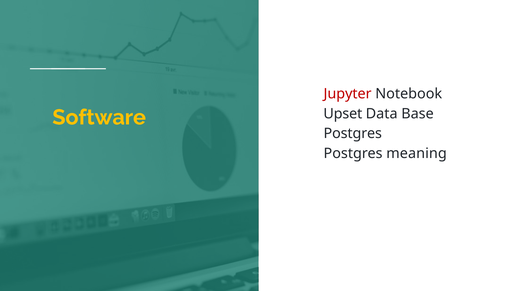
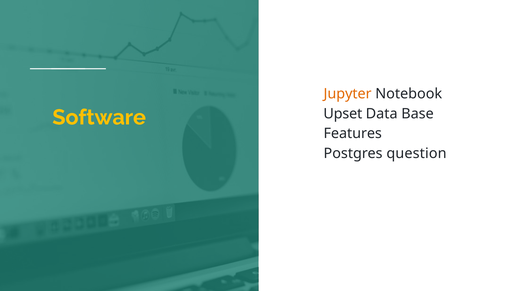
Jupyter colour: red -> orange
Postgres at (353, 134): Postgres -> Features
meaning: meaning -> question
